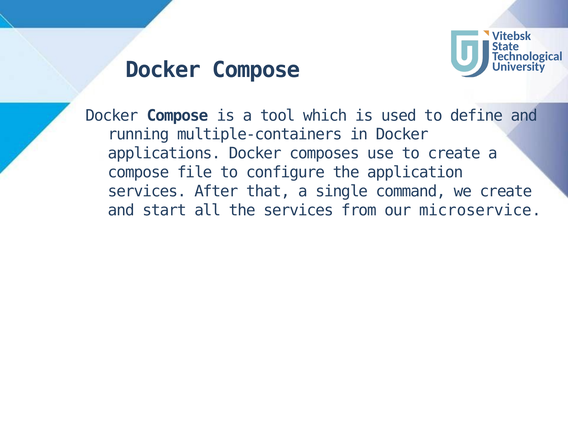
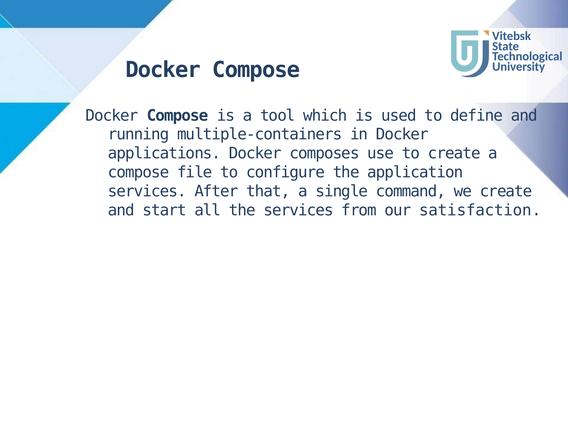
microservice: microservice -> satisfaction
